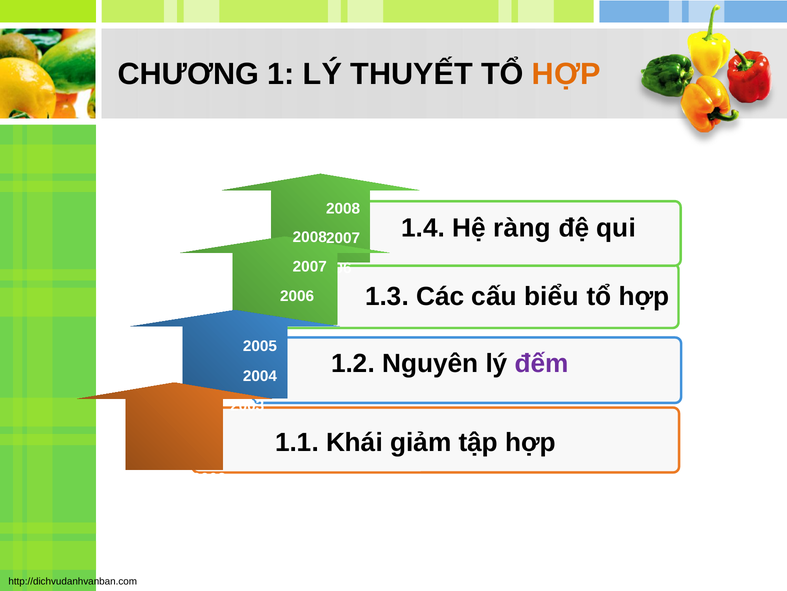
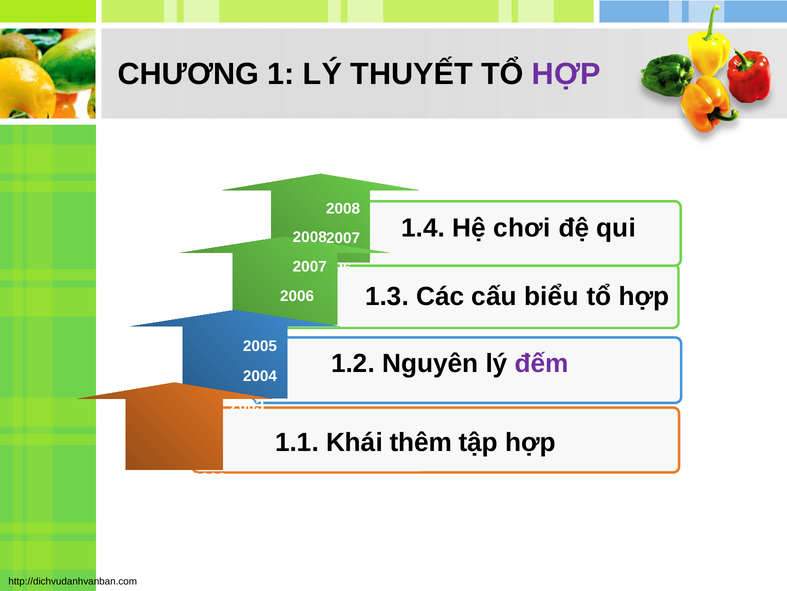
HỢP at (566, 74) colour: orange -> purple
ràng: ràng -> chơi
giảm: giảm -> thêm
